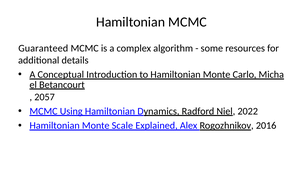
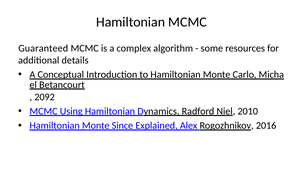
2057: 2057 -> 2092
2022: 2022 -> 2010
Scale: Scale -> Since
